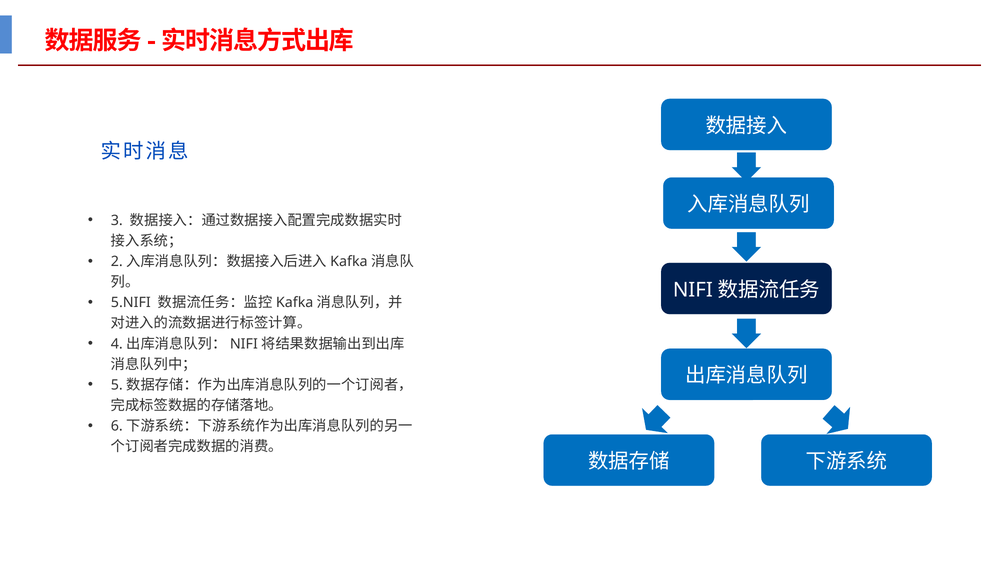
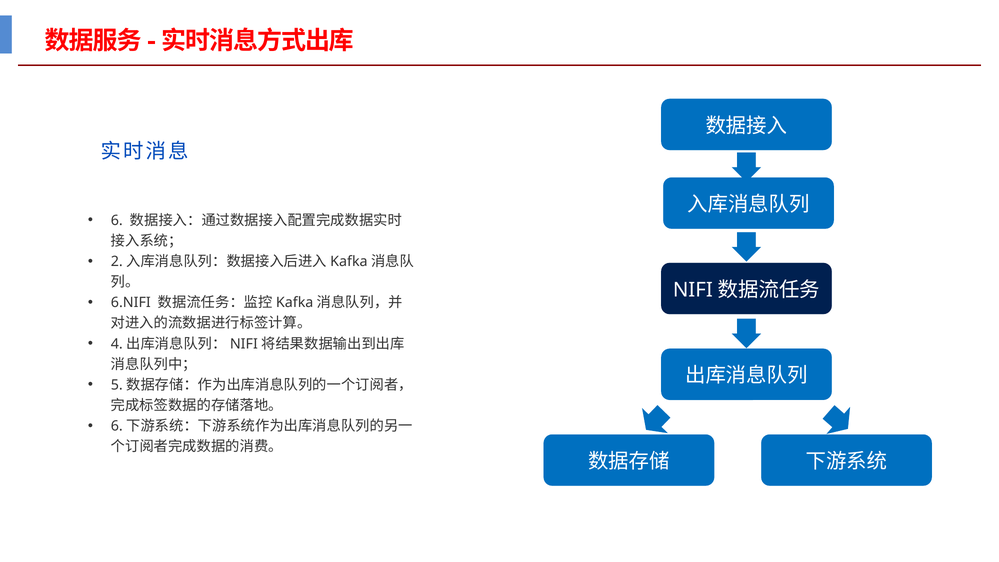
3: 3 -> 6
5.NIFI: 5.NIFI -> 6.NIFI
